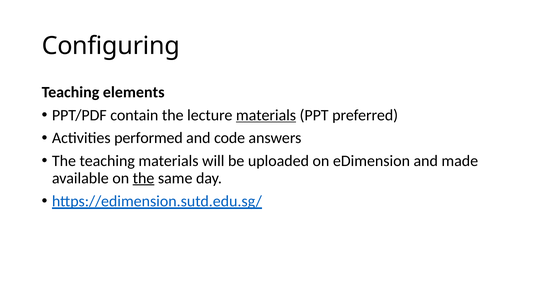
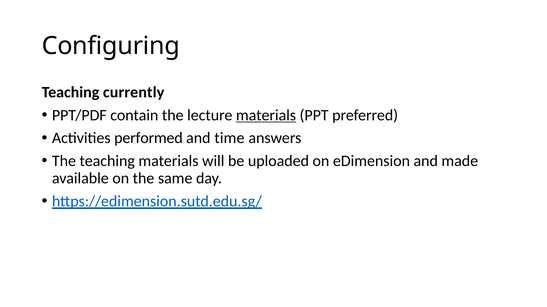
elements: elements -> currently
code: code -> time
the at (144, 179) underline: present -> none
